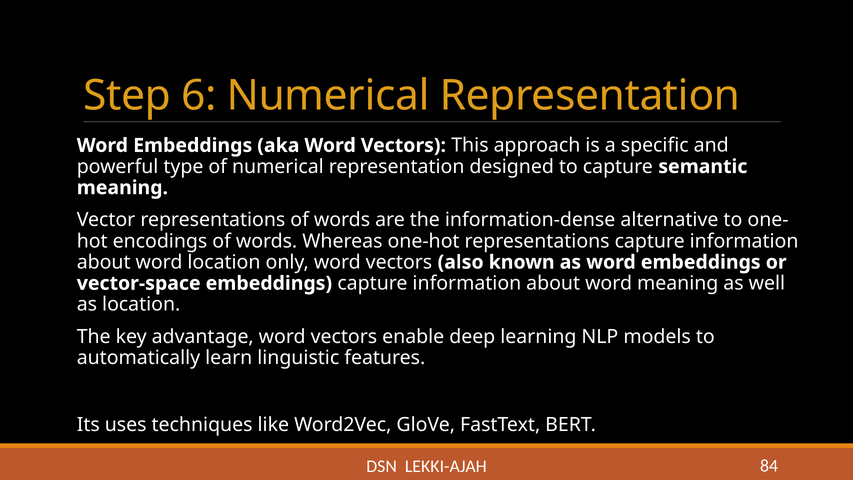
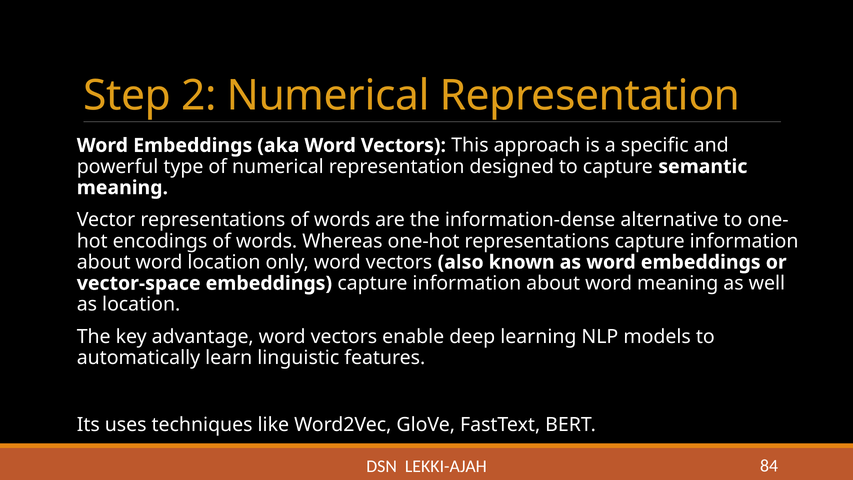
6: 6 -> 2
